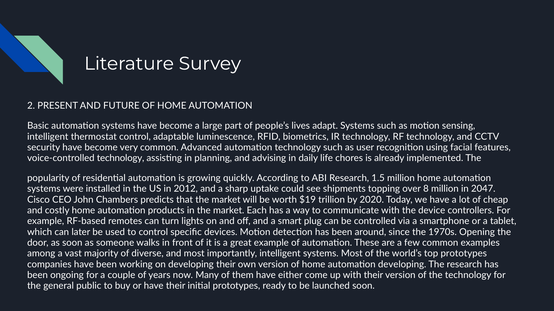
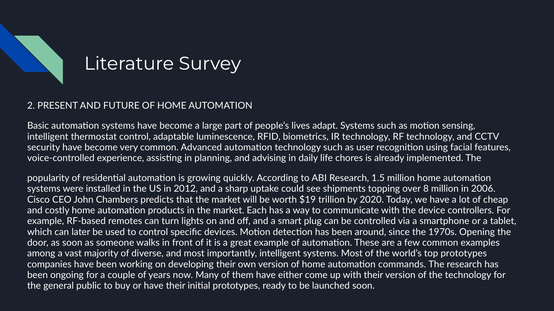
voice-controlled technology: technology -> experience
2047: 2047 -> 2006
automation developing: developing -> commands
